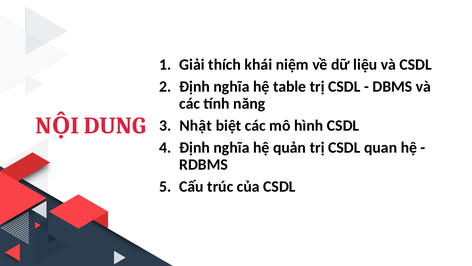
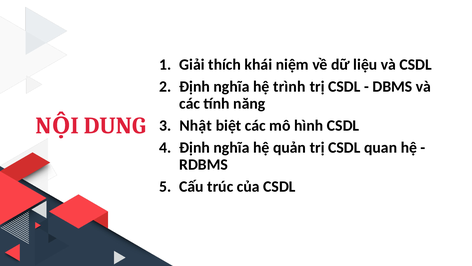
table: table -> trình
